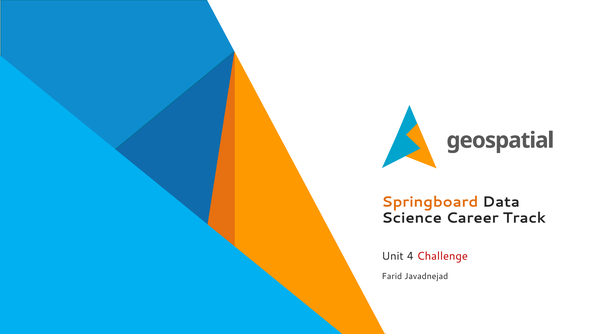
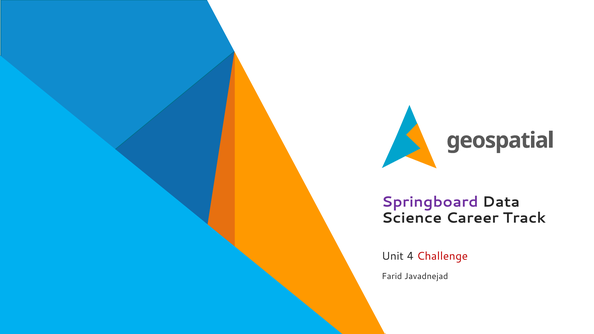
Springboard colour: orange -> purple
